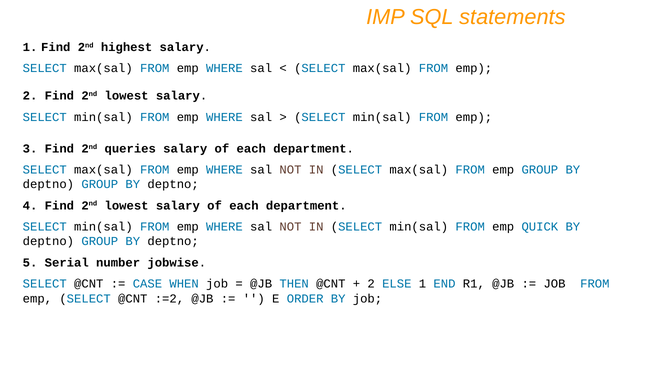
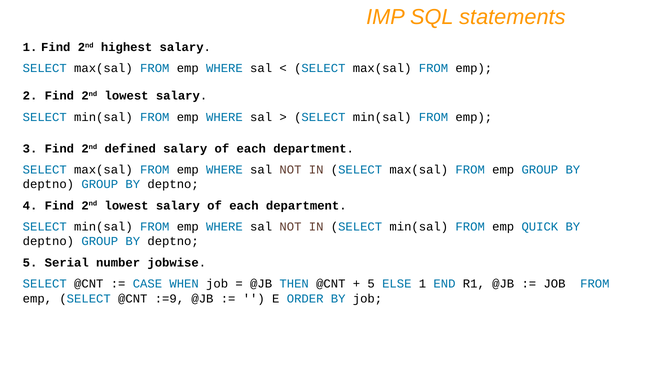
queries: queries -> defined
2 at (371, 284): 2 -> 5
:=2: :=2 -> :=9
